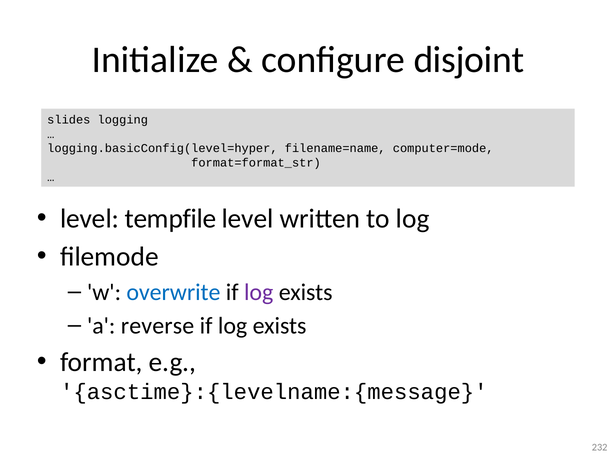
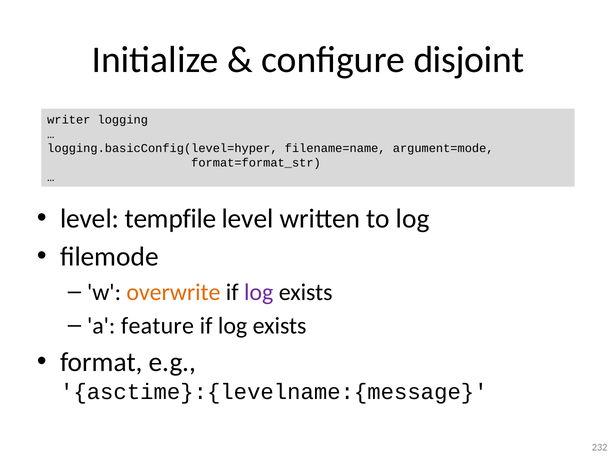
slides: slides -> writer
computer=mode: computer=mode -> argument=mode
overwrite colour: blue -> orange
reverse: reverse -> feature
